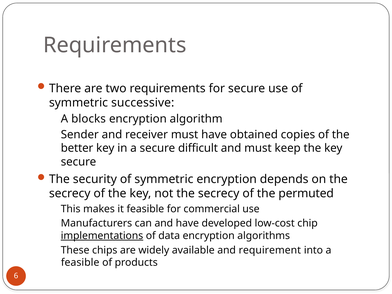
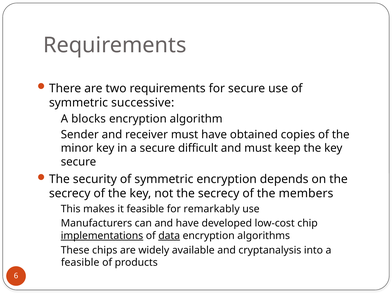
better: better -> minor
permuted: permuted -> members
commercial: commercial -> remarkably
data underline: none -> present
requirement: requirement -> cryptanalysis
